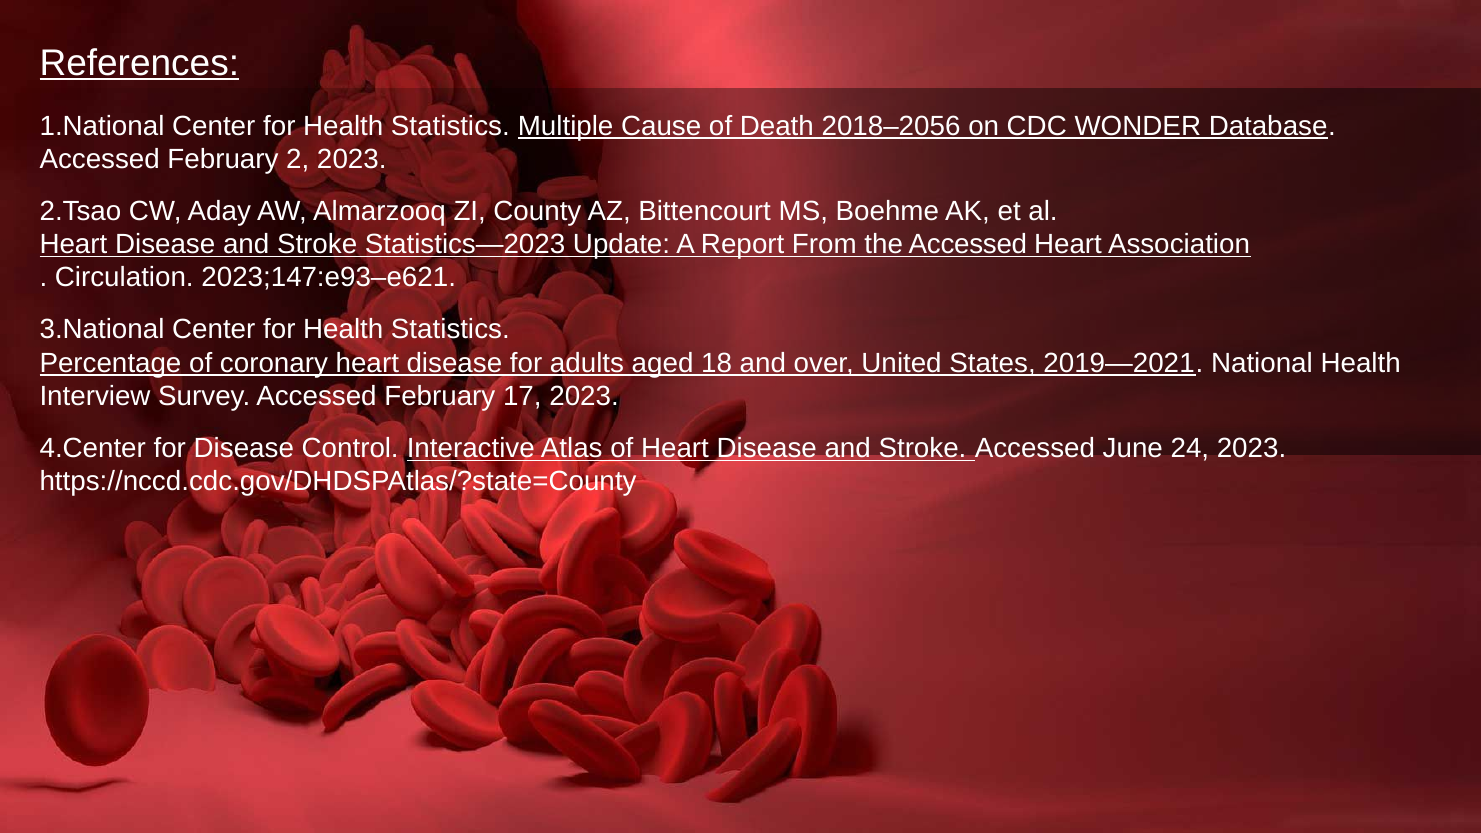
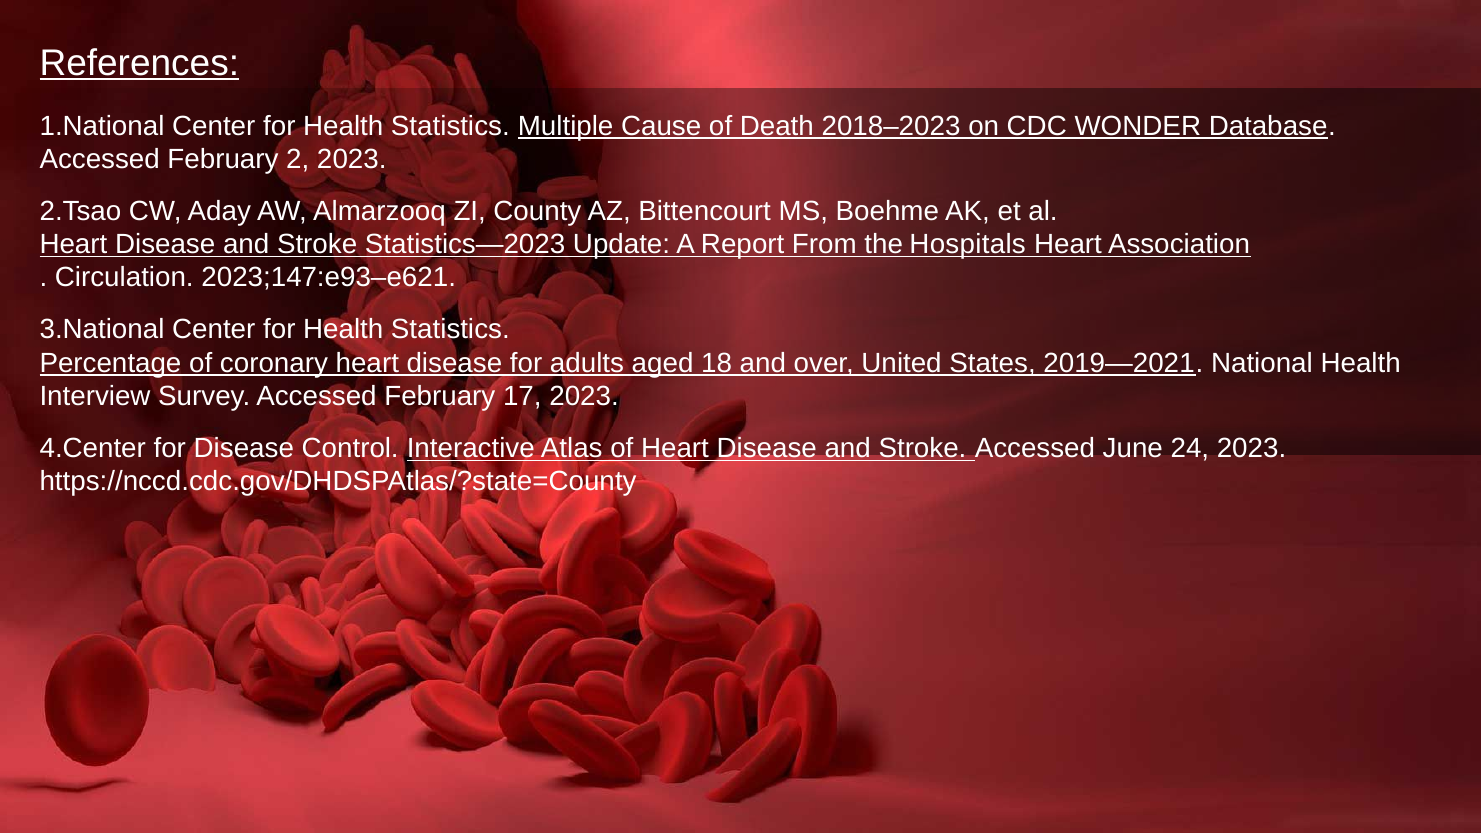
2018–2056: 2018–2056 -> 2018–2023
the Accessed: Accessed -> Hospitals
